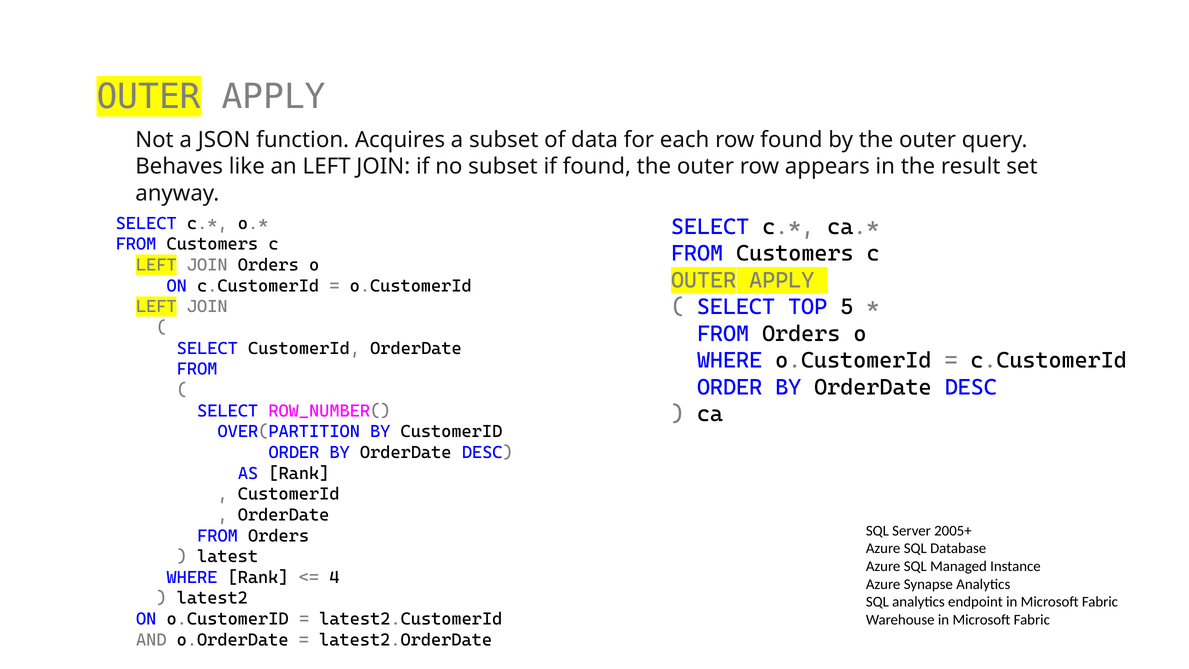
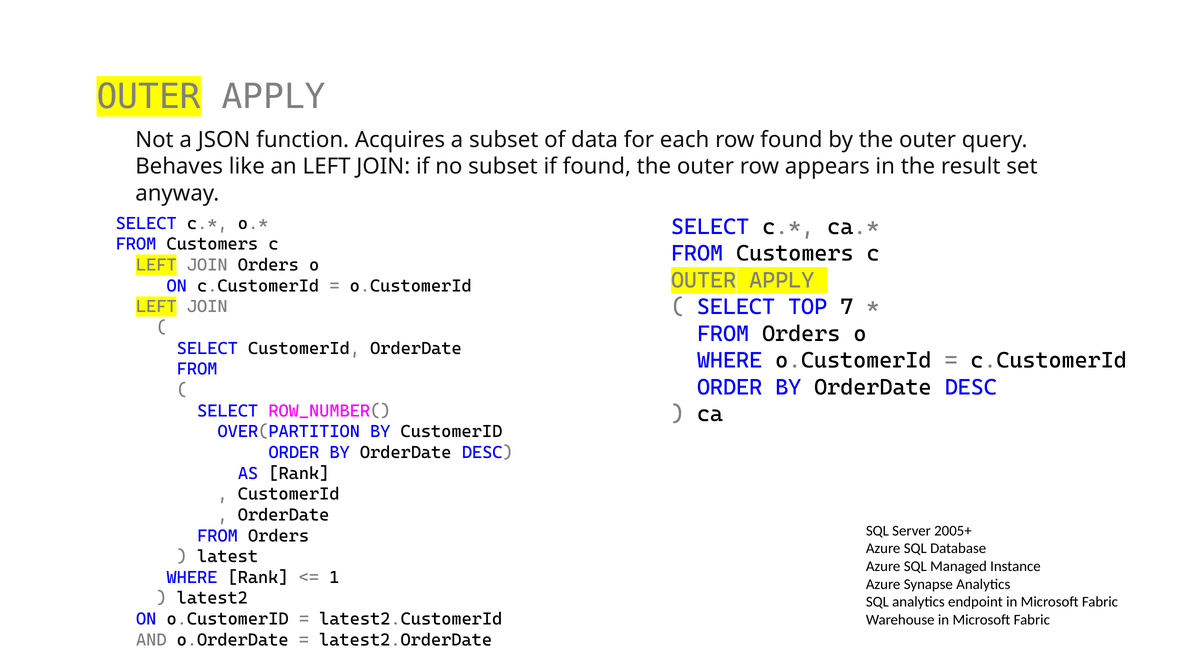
5: 5 -> 7
4: 4 -> 1
